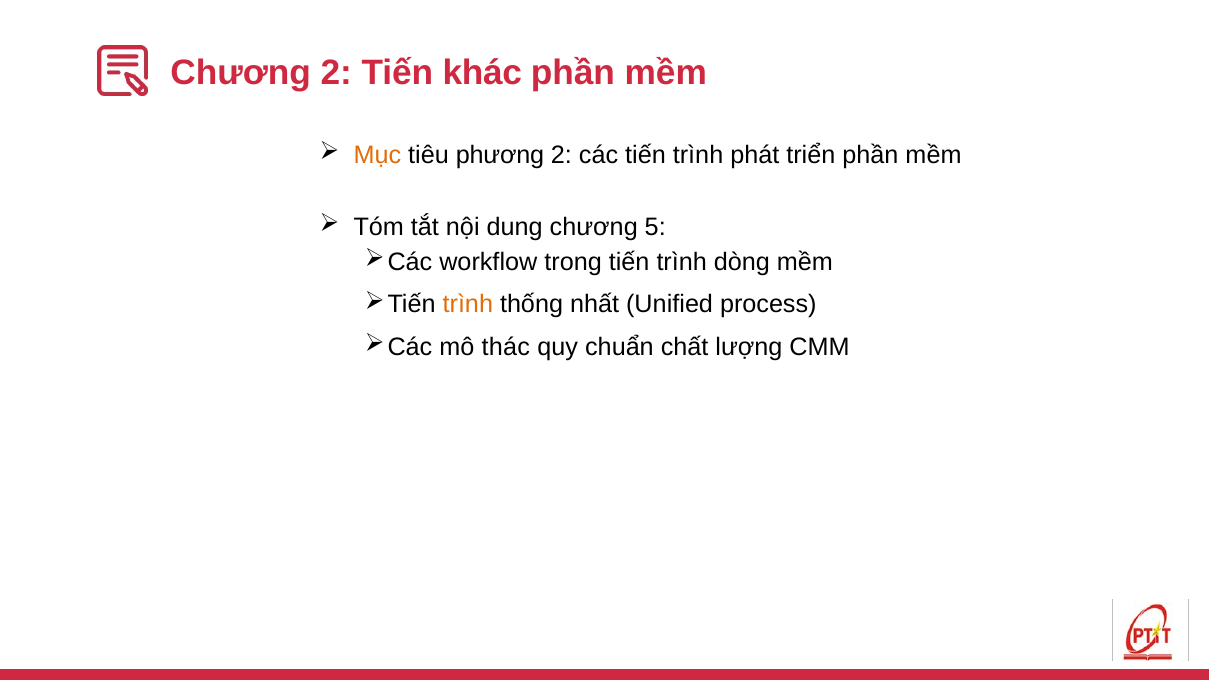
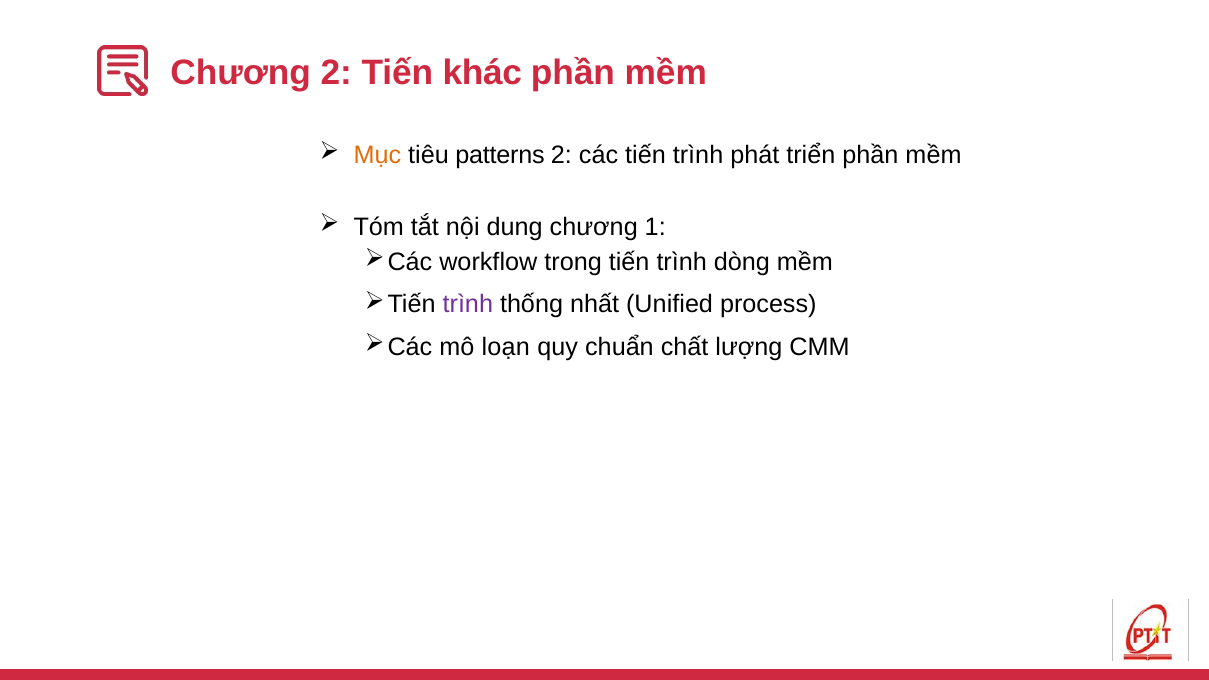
phương: phương -> patterns
5: 5 -> 1
trình at (468, 304) colour: orange -> purple
thác: thác -> loạn
